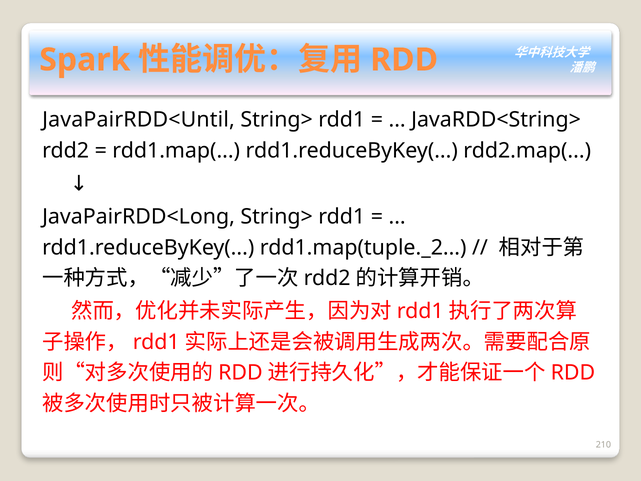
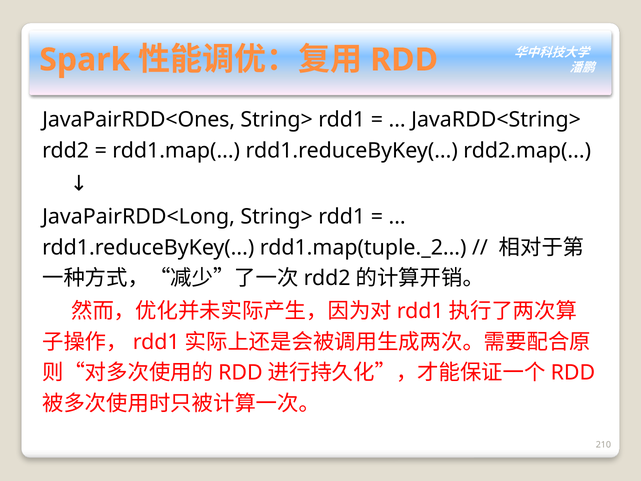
JavaPairRDD<Until: JavaPairRDD<Until -> JavaPairRDD<Ones
